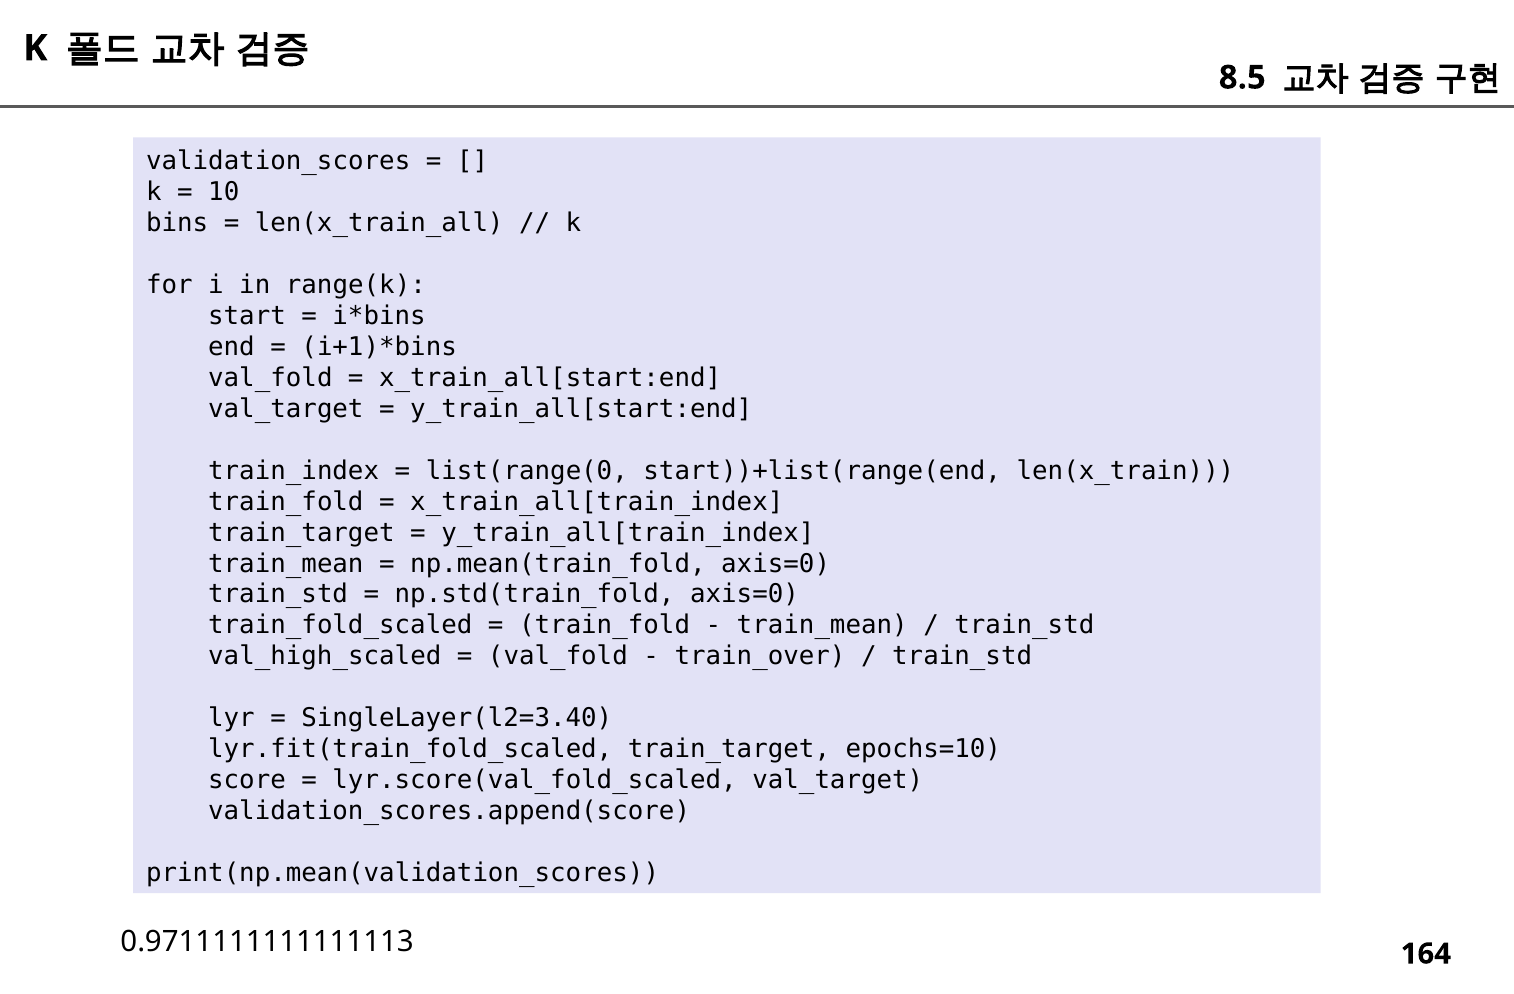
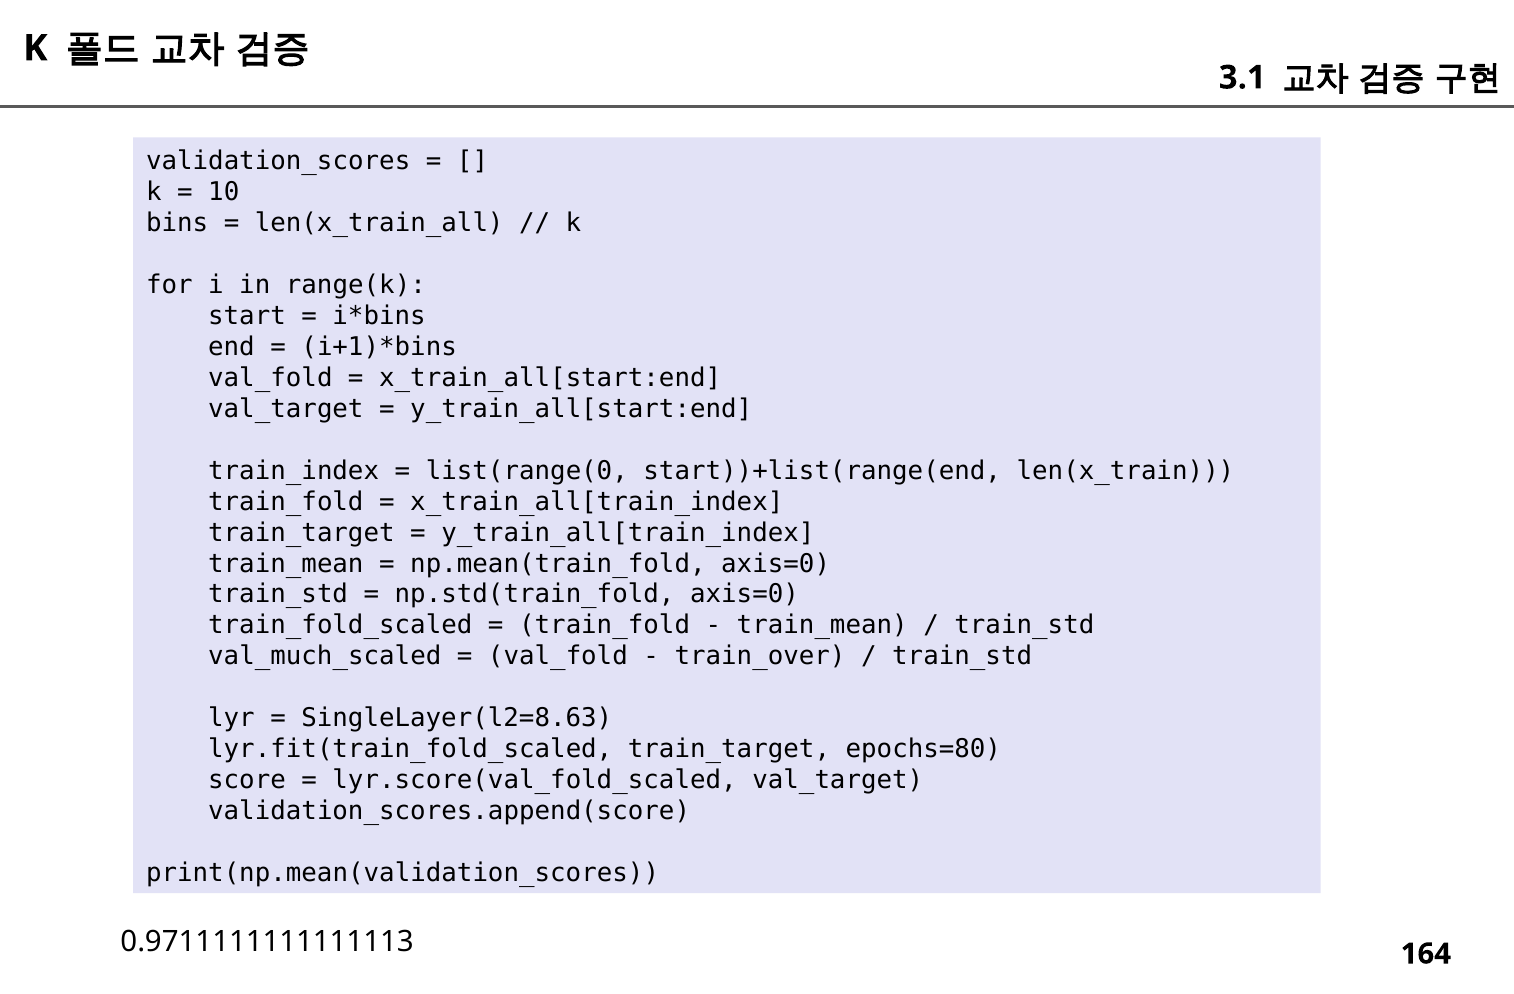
8.5: 8.5 -> 3.1
val_high_scaled: val_high_scaled -> val_much_scaled
SingleLayer(l2=3.40: SingleLayer(l2=3.40 -> SingleLayer(l2=8.63
epochs=10: epochs=10 -> epochs=80
